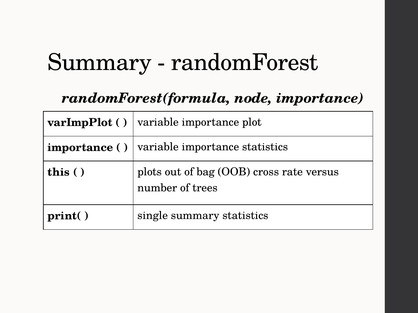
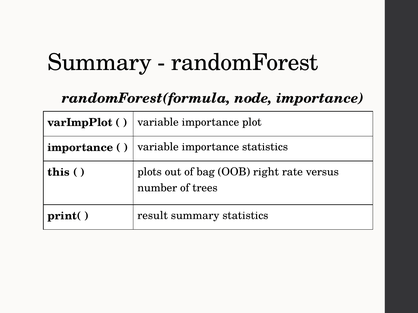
cross: cross -> right
single: single -> result
